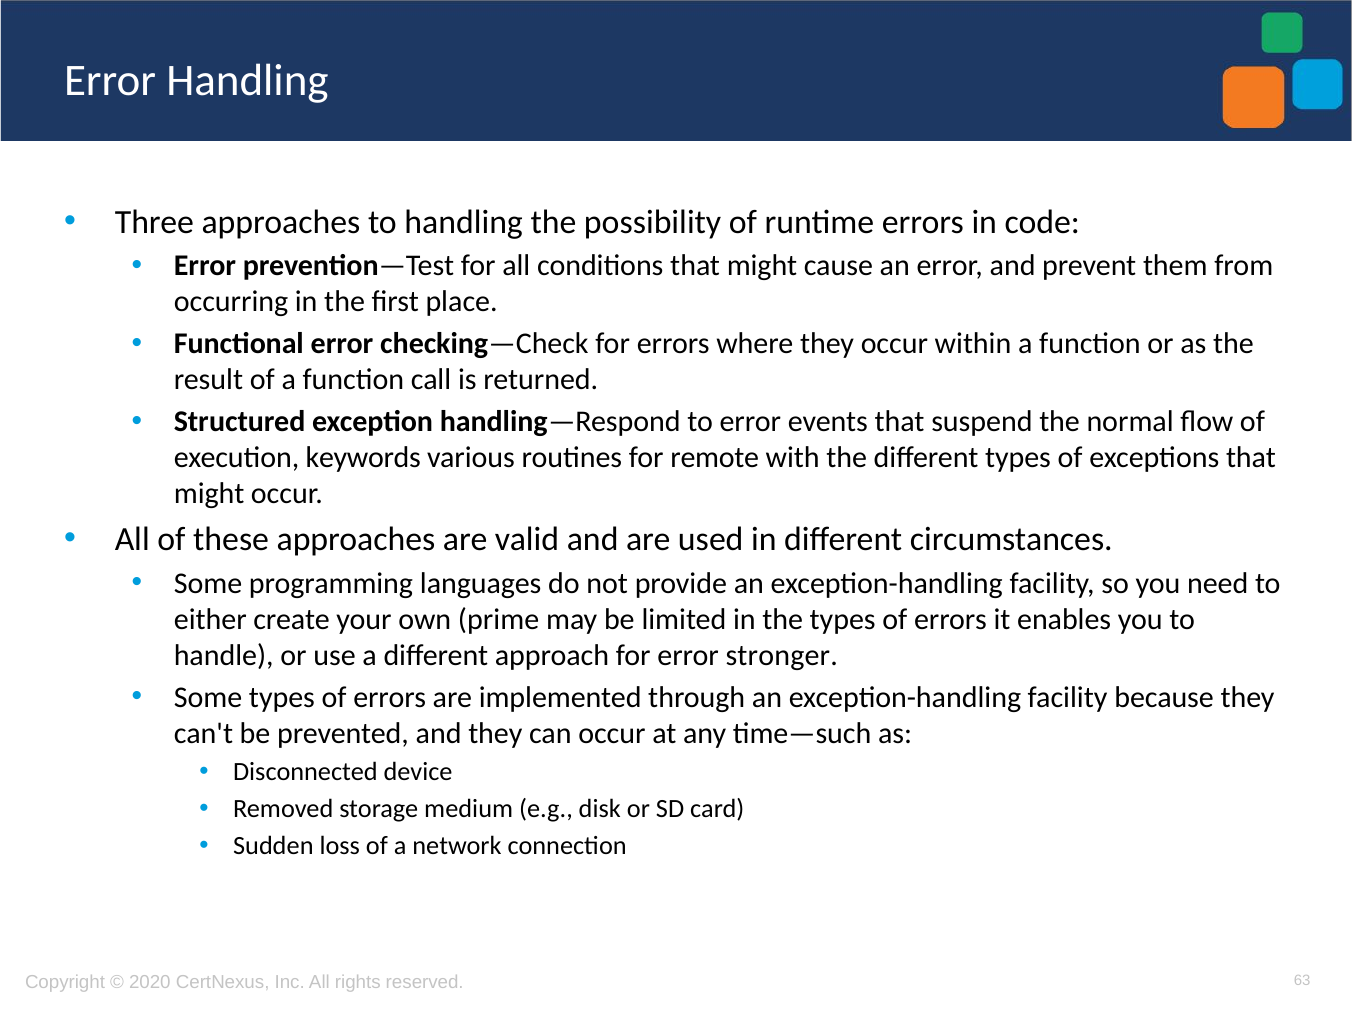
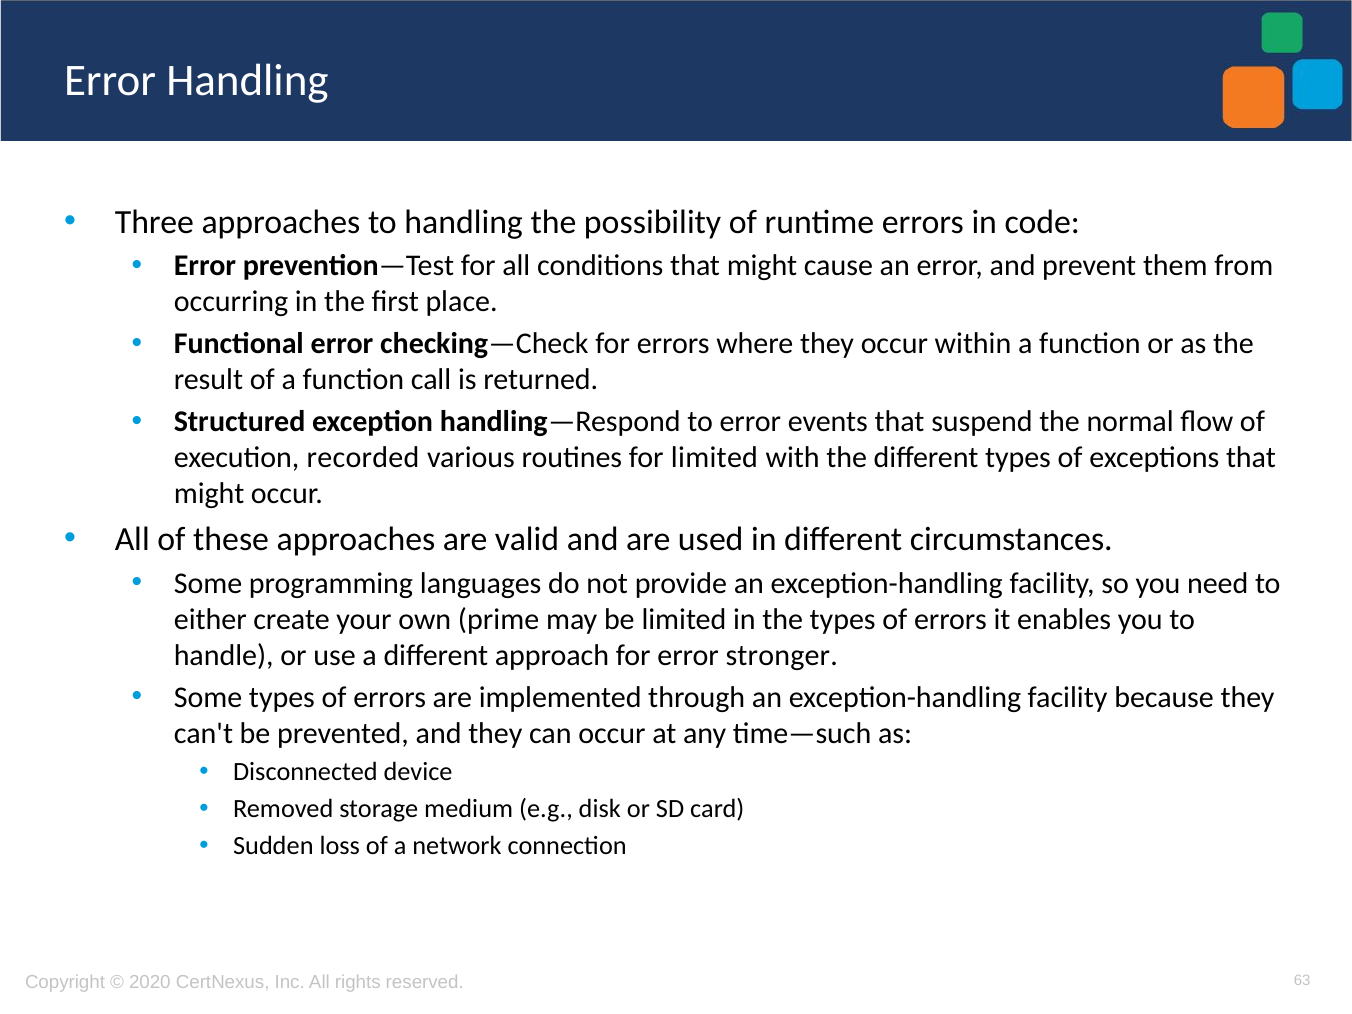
keywords: keywords -> recorded
for remote: remote -> limited
